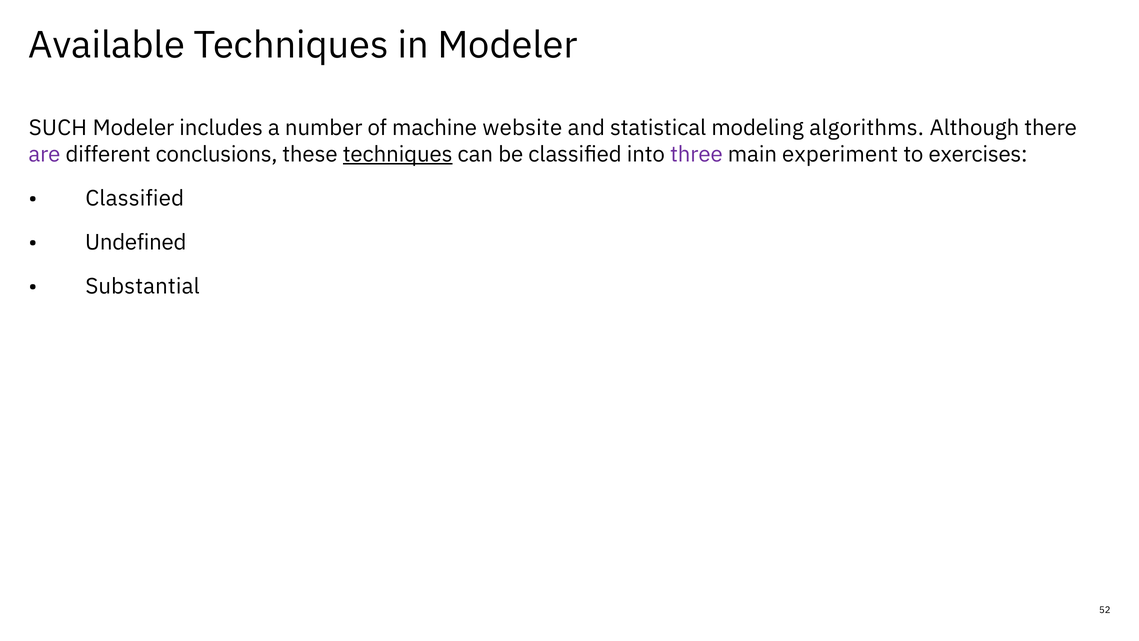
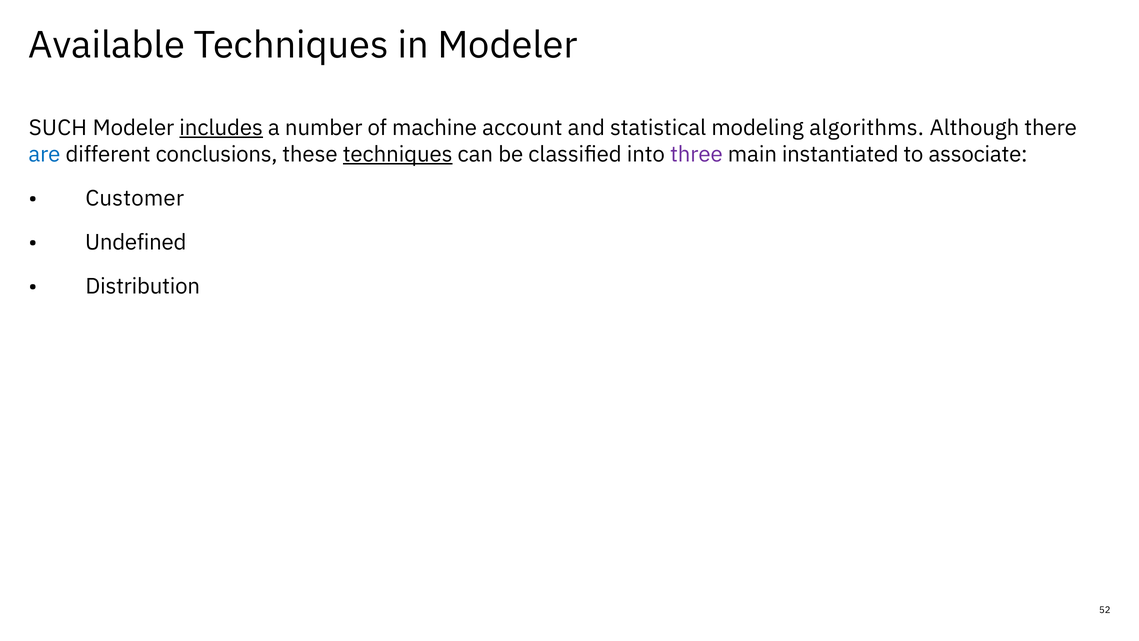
includes underline: none -> present
website: website -> account
are colour: purple -> blue
experiment: experiment -> instantiated
exercises: exercises -> associate
Classified at (135, 198): Classified -> Customer
Substantial: Substantial -> Distribution
